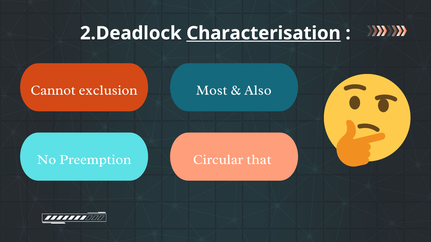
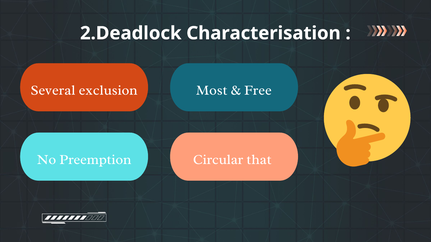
Characterisation underline: present -> none
Cannot: Cannot -> Several
Also: Also -> Free
